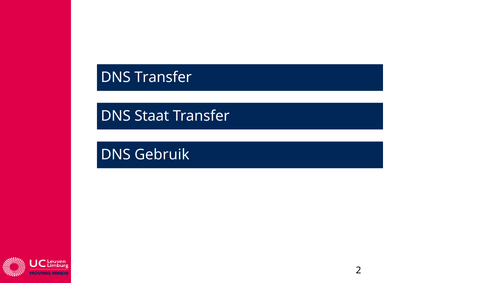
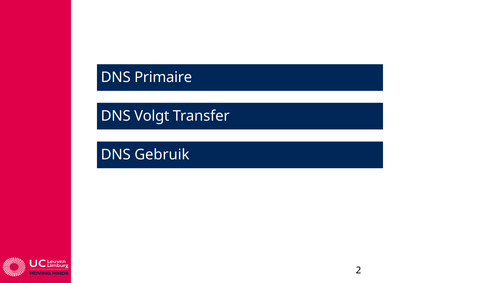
DNS Transfer: Transfer -> Primaire
Staat: Staat -> Volgt
